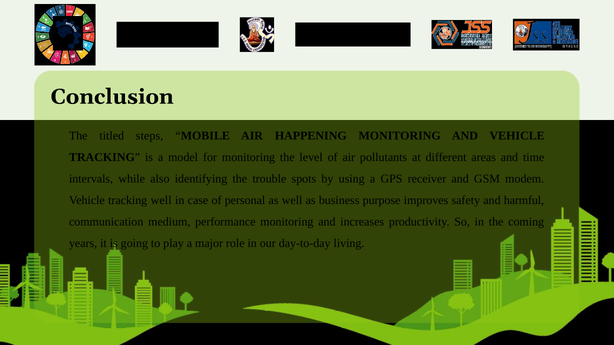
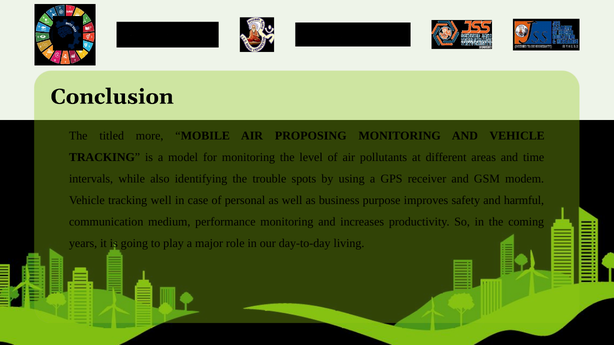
steps: steps -> more
HAPPENING: HAPPENING -> PROPOSING
